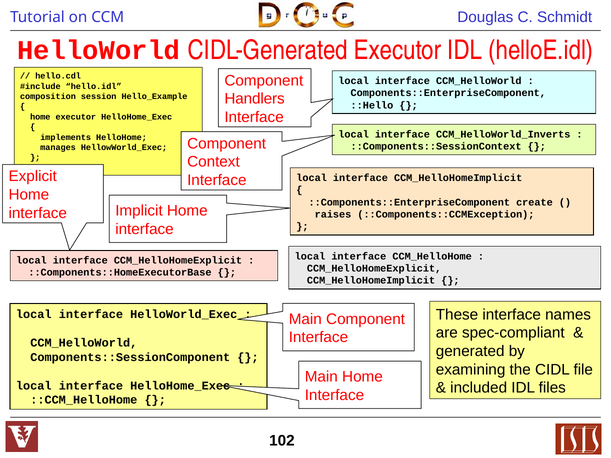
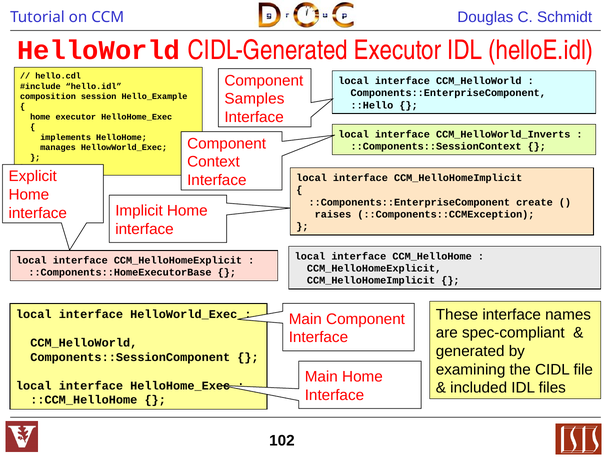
Handlers: Handlers -> Samples
